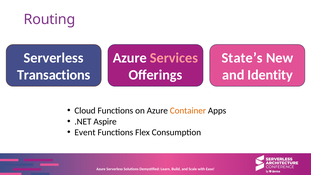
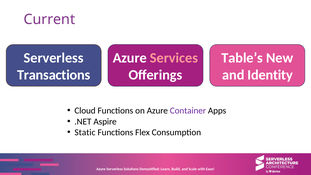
Routing: Routing -> Current
State’s: State’s -> Table’s
Container colour: orange -> purple
Event: Event -> Static
